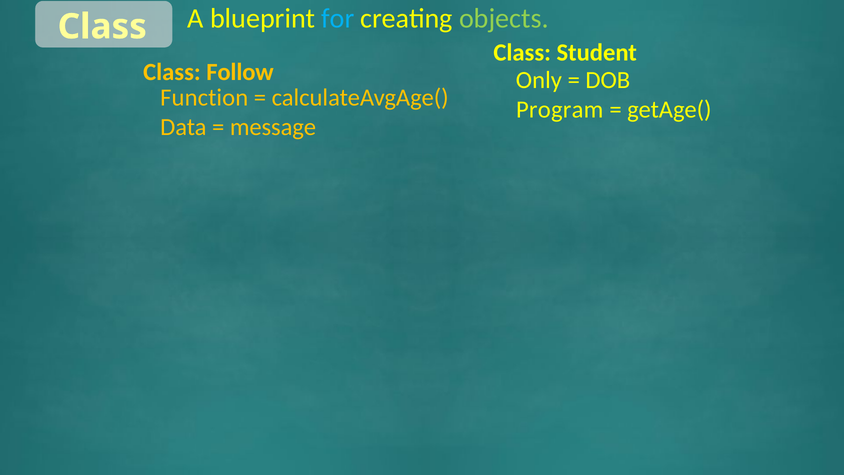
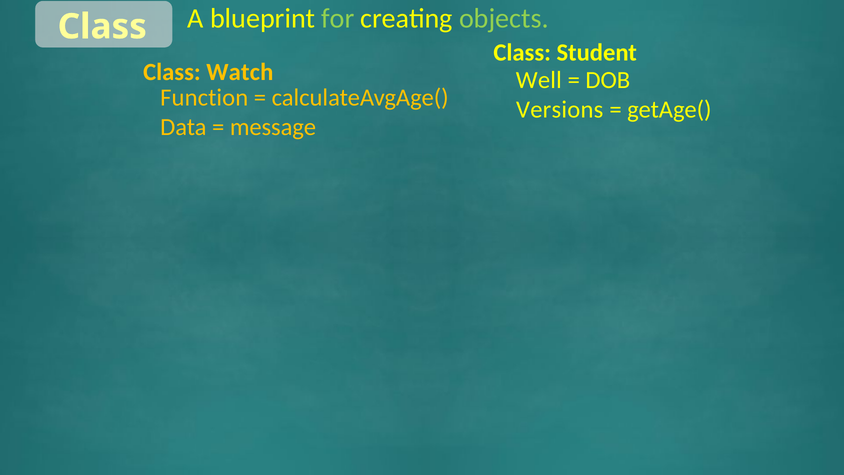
for colour: light blue -> light green
Follow: Follow -> Watch
Only: Only -> Well
Program: Program -> Versions
